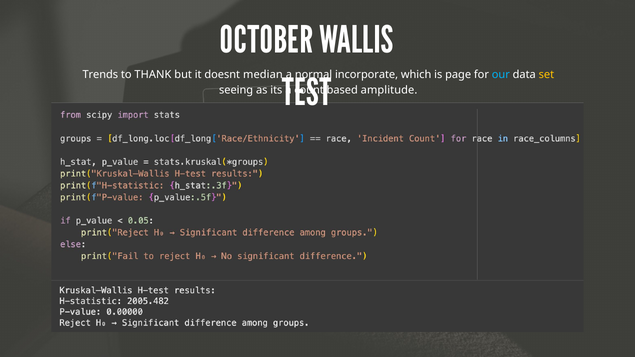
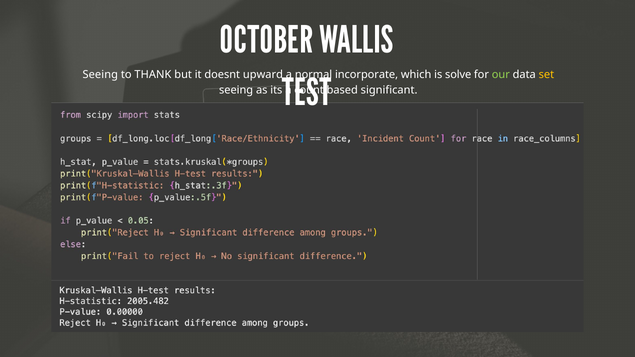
Trends at (100, 75): Trends -> Seeing
median: median -> upward
page: page -> solve
our colour: light blue -> light green
amplitude: amplitude -> significant
